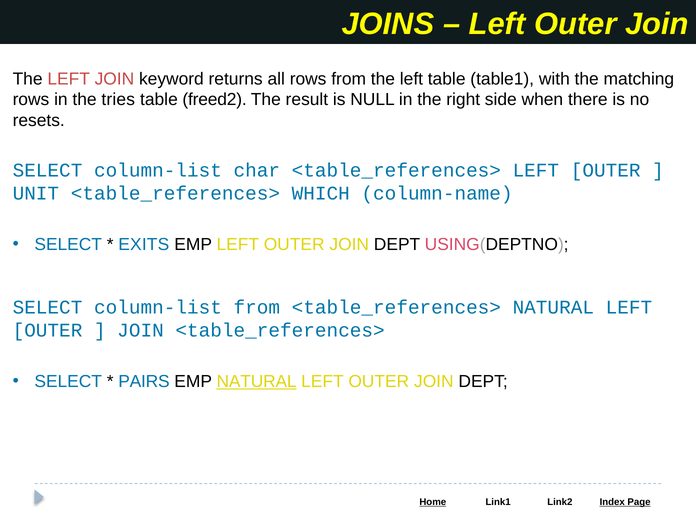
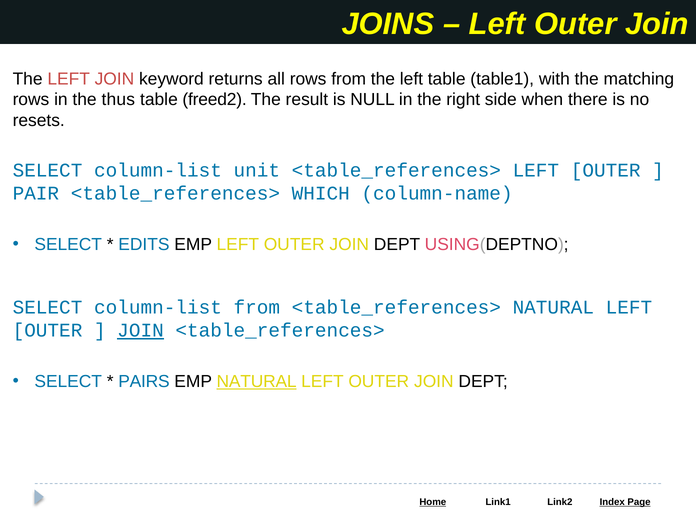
tries: tries -> thus
char: char -> unit
UNIT: UNIT -> PAIR
EXITS: EXITS -> EDITS
JOIN at (141, 330) underline: none -> present
